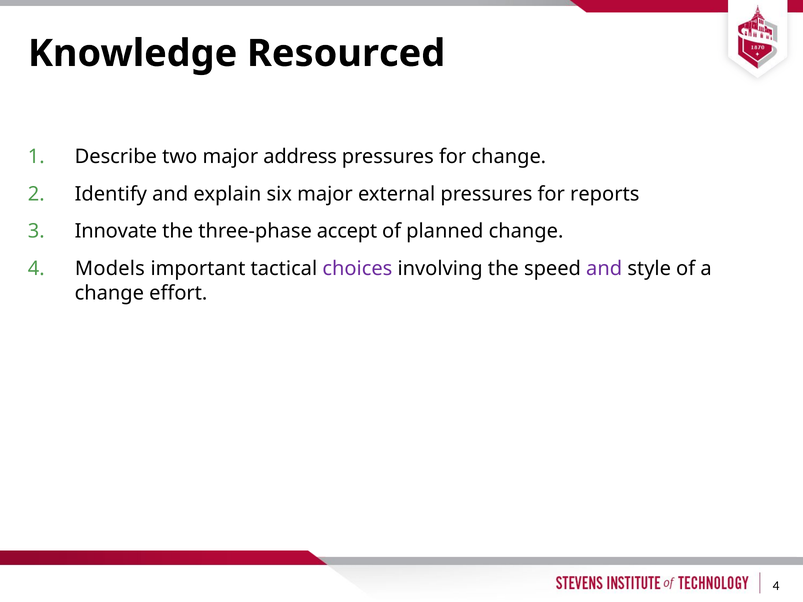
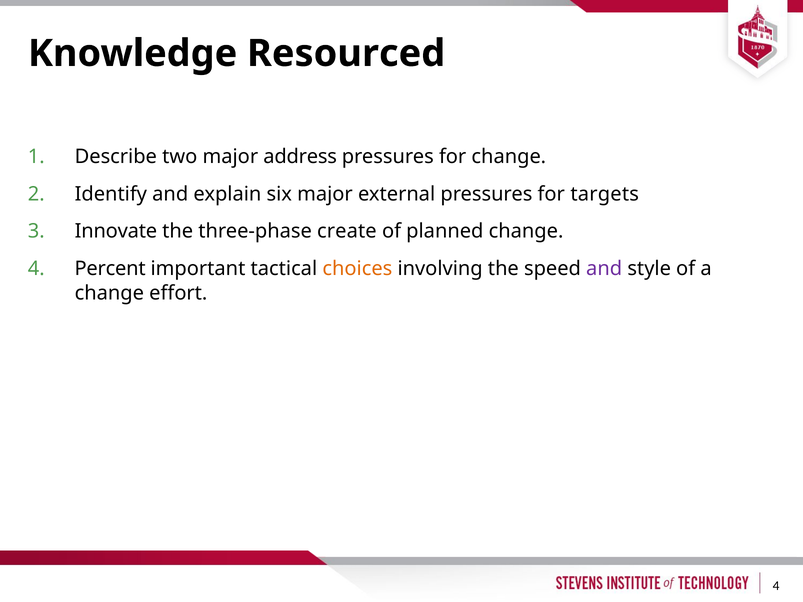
reports: reports -> targets
accept: accept -> create
Models: Models -> Percent
choices colour: purple -> orange
